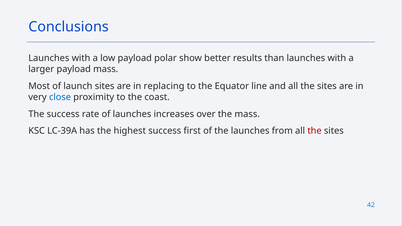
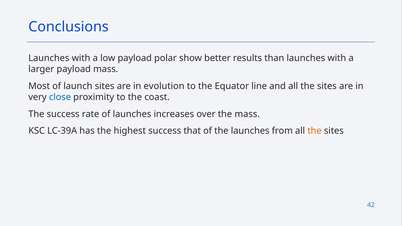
replacing: replacing -> evolution
first: first -> that
the at (315, 131) colour: red -> orange
